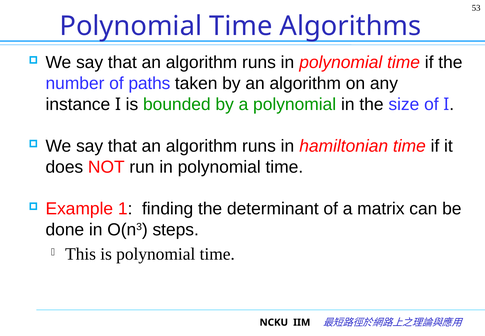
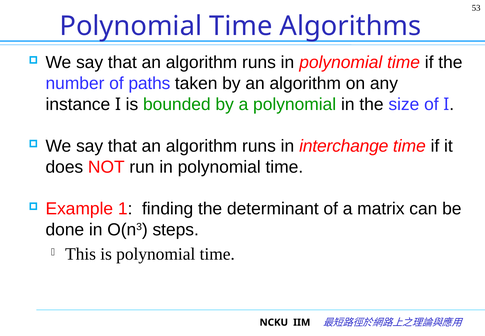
hamiltonian: hamiltonian -> interchange
